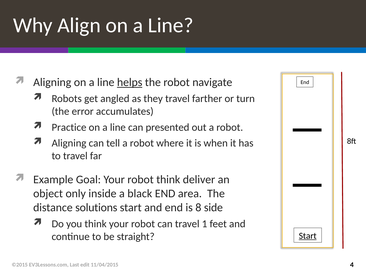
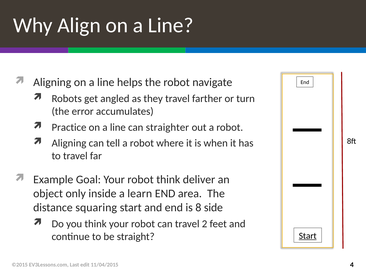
helps underline: present -> none
presented: presented -> straighter
black: black -> learn
solutions: solutions -> squaring
1: 1 -> 2
